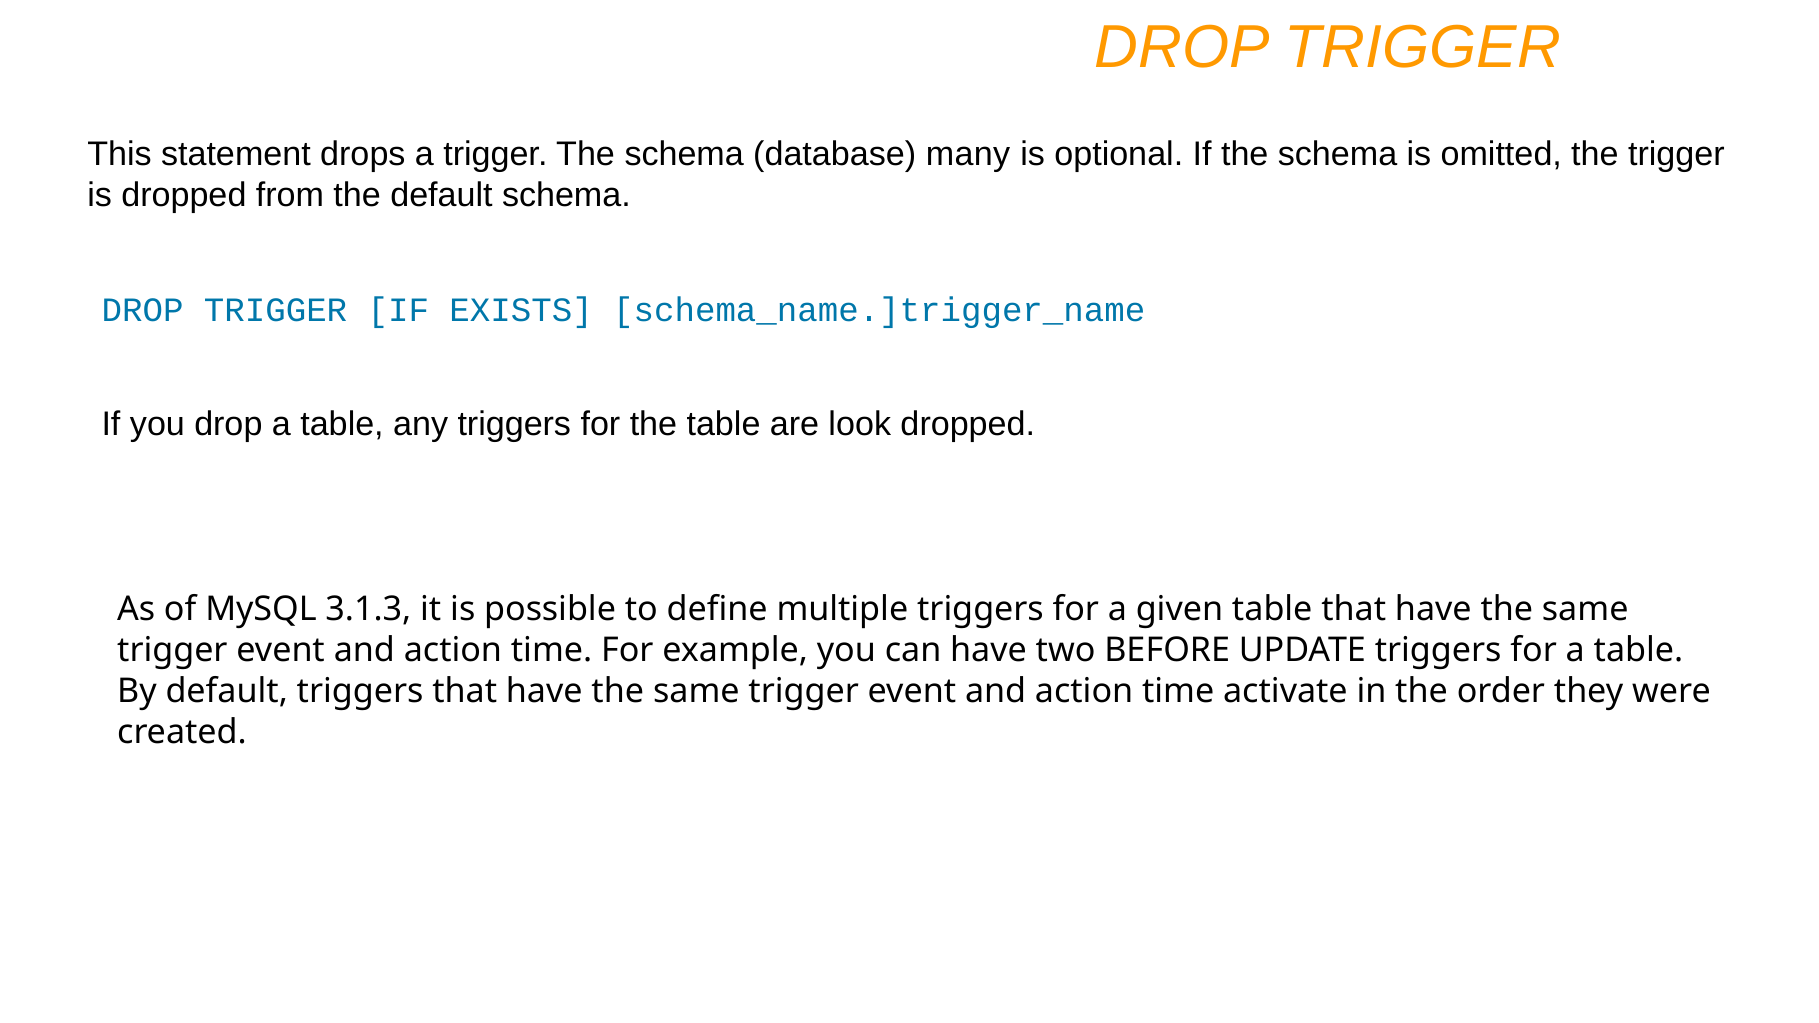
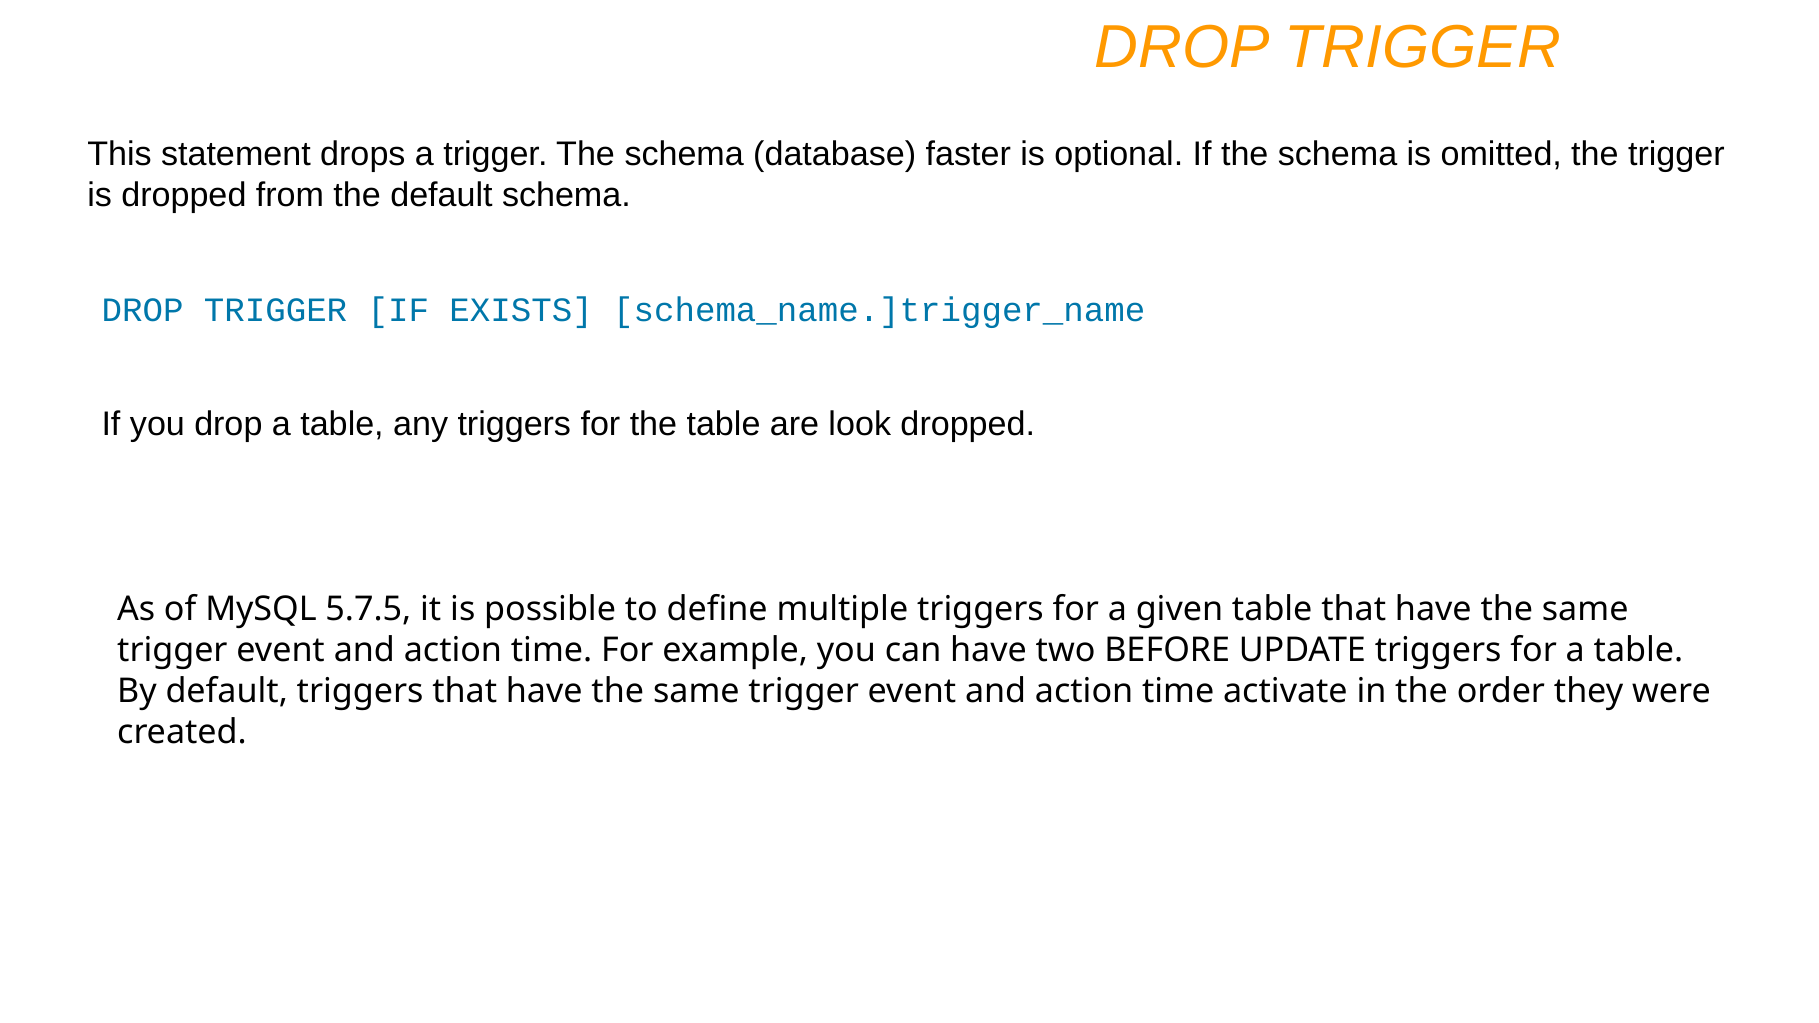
many: many -> faster
3.1.3: 3.1.3 -> 5.7.5
